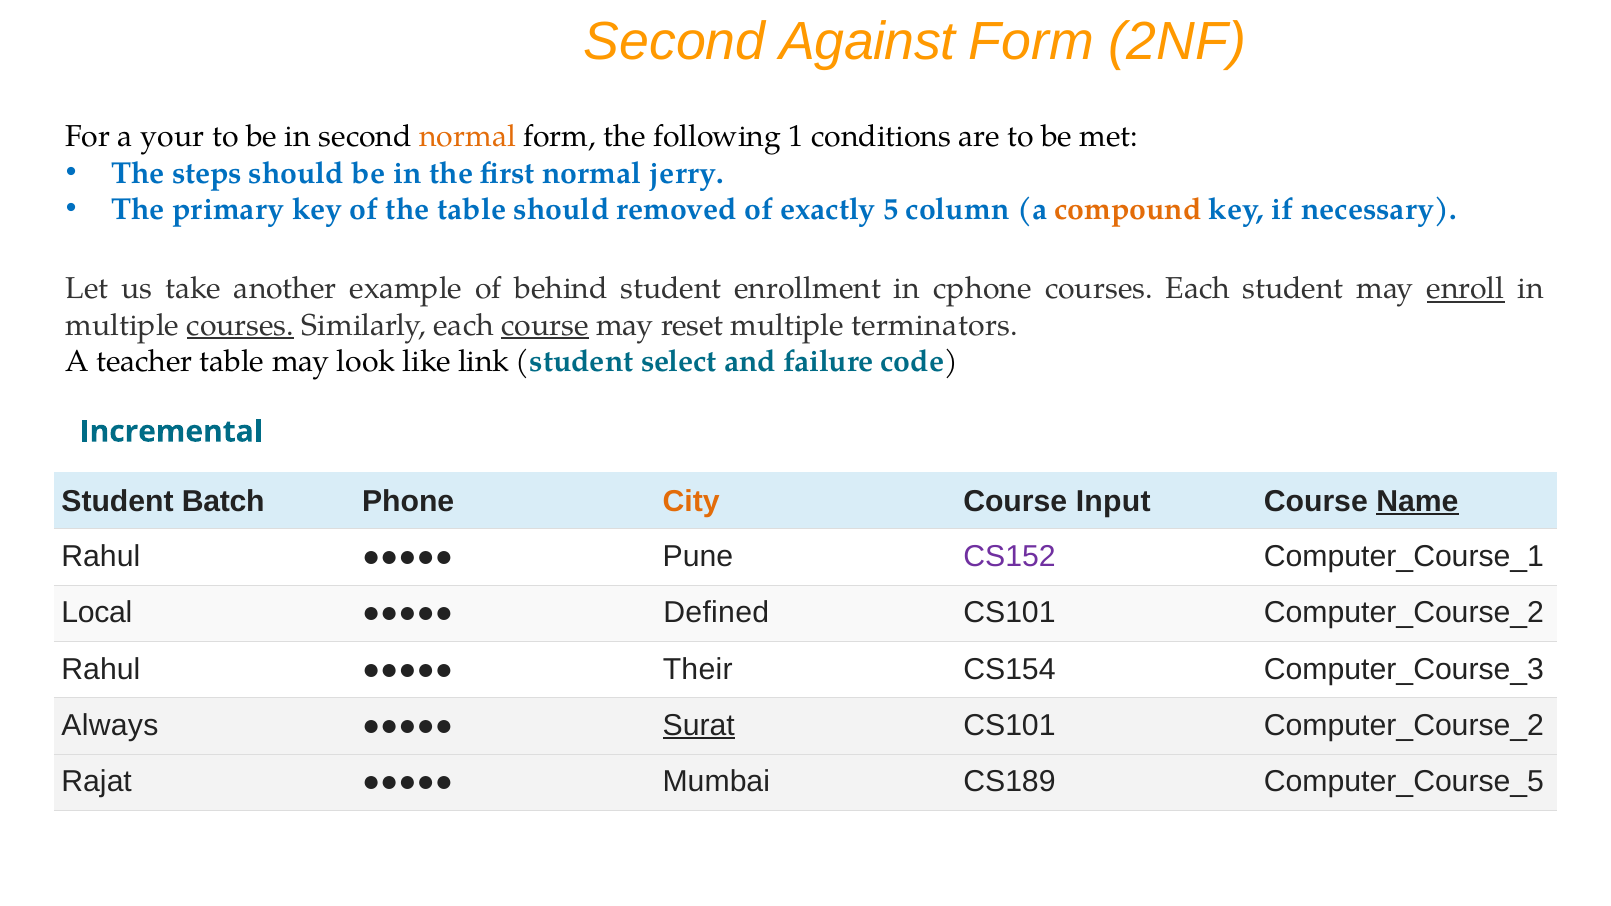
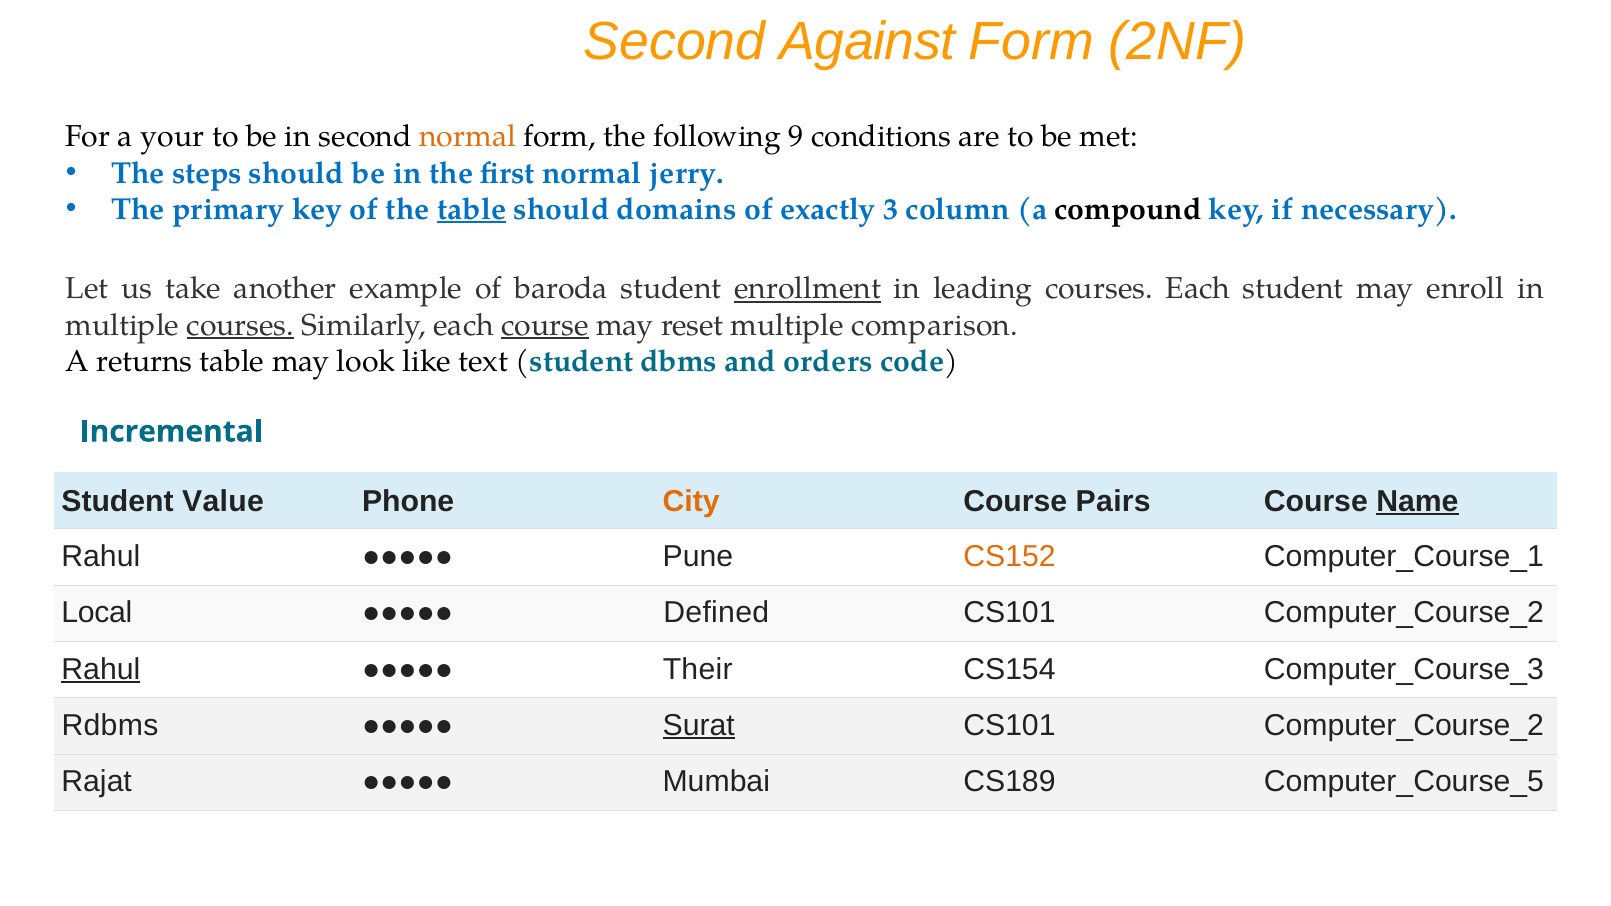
1: 1 -> 9
table at (472, 209) underline: none -> present
removed: removed -> domains
5: 5 -> 3
compound colour: orange -> black
behind: behind -> baroda
enrollment underline: none -> present
cphone: cphone -> leading
enroll underline: present -> none
terminators: terminators -> comparison
teacher: teacher -> returns
link: link -> text
select: select -> dbms
failure: failure -> orders
Batch: Batch -> Value
Input: Input -> Pairs
CS152 colour: purple -> orange
Rahul at (101, 669) underline: none -> present
Always: Always -> Rdbms
